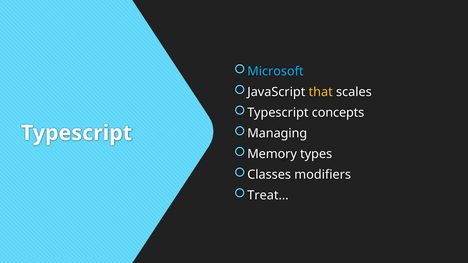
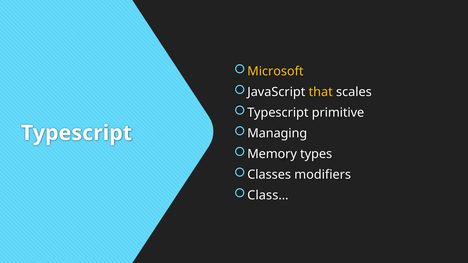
Microsoft colour: light blue -> yellow
concepts: concepts -> primitive
Treat…: Treat… -> Class…
